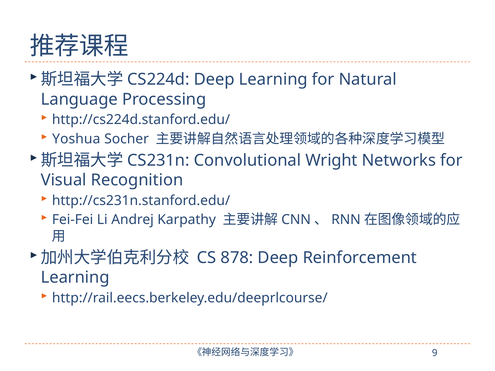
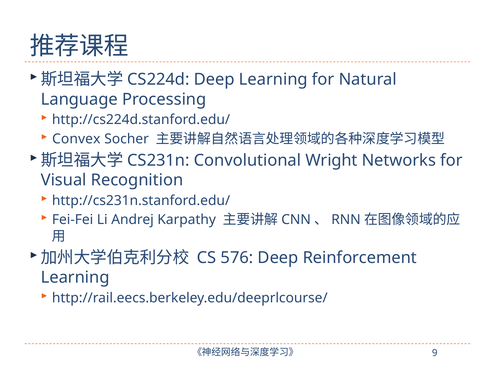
Yoshua: Yoshua -> Convex
878: 878 -> 576
